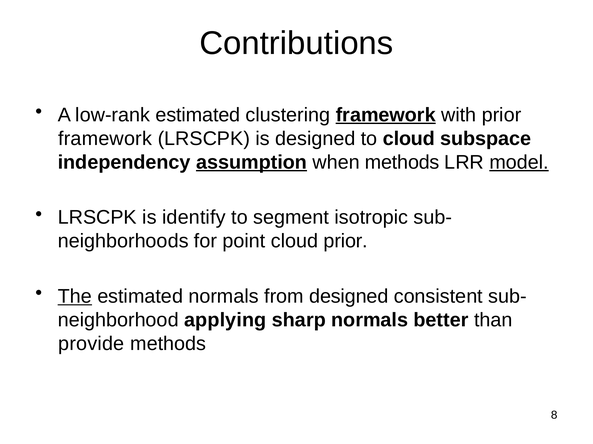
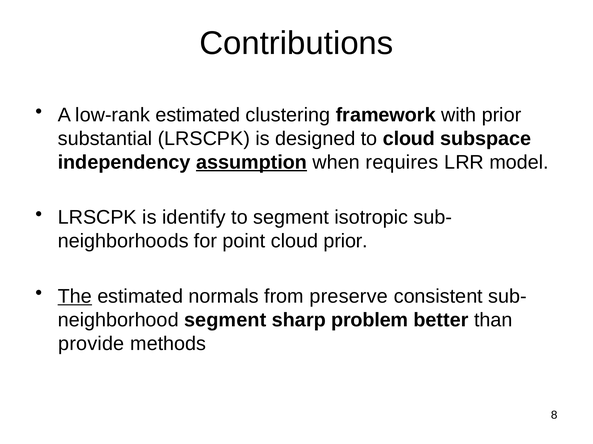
framework at (386, 115) underline: present -> none
framework at (105, 139): framework -> substantial
when methods: methods -> requires
model underline: present -> none
from designed: designed -> preserve
applying at (225, 321): applying -> segment
sharp normals: normals -> problem
